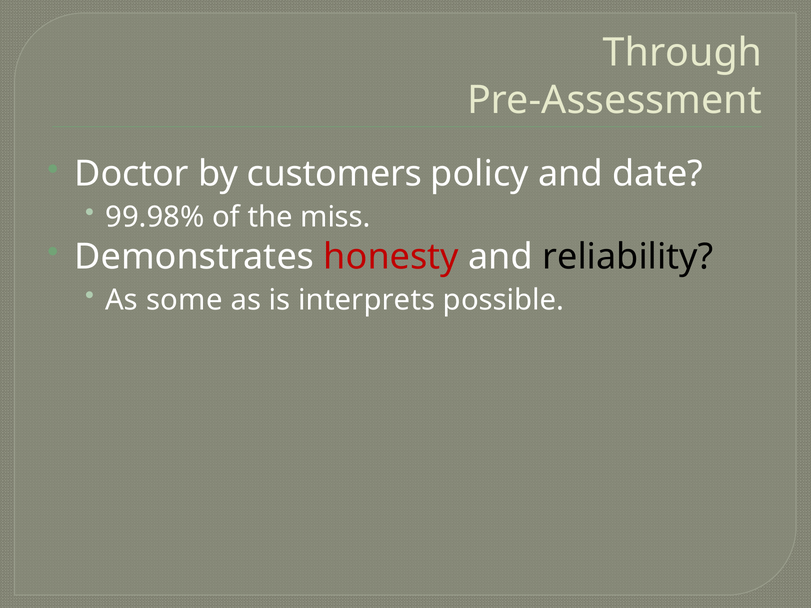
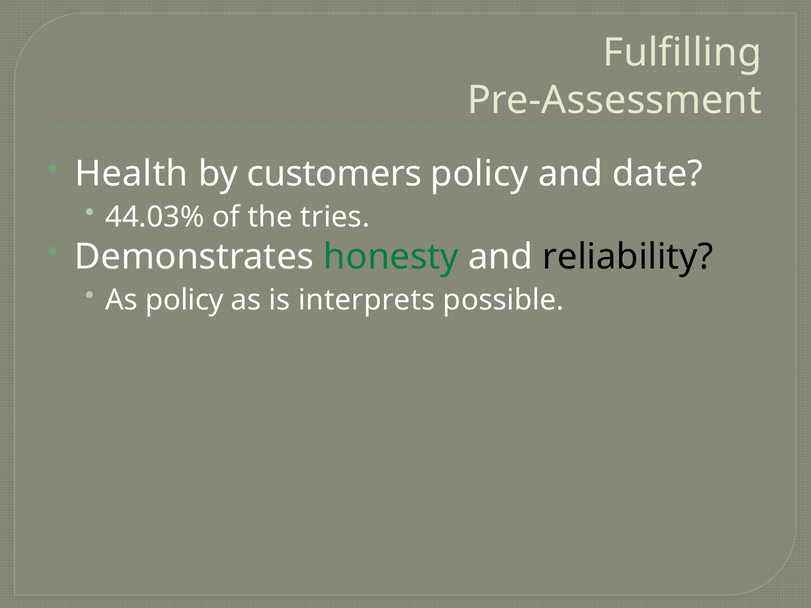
Through: Through -> Fulfilling
Doctor: Doctor -> Health
99.98%: 99.98% -> 44.03%
miss: miss -> tries
honesty colour: red -> green
As some: some -> policy
